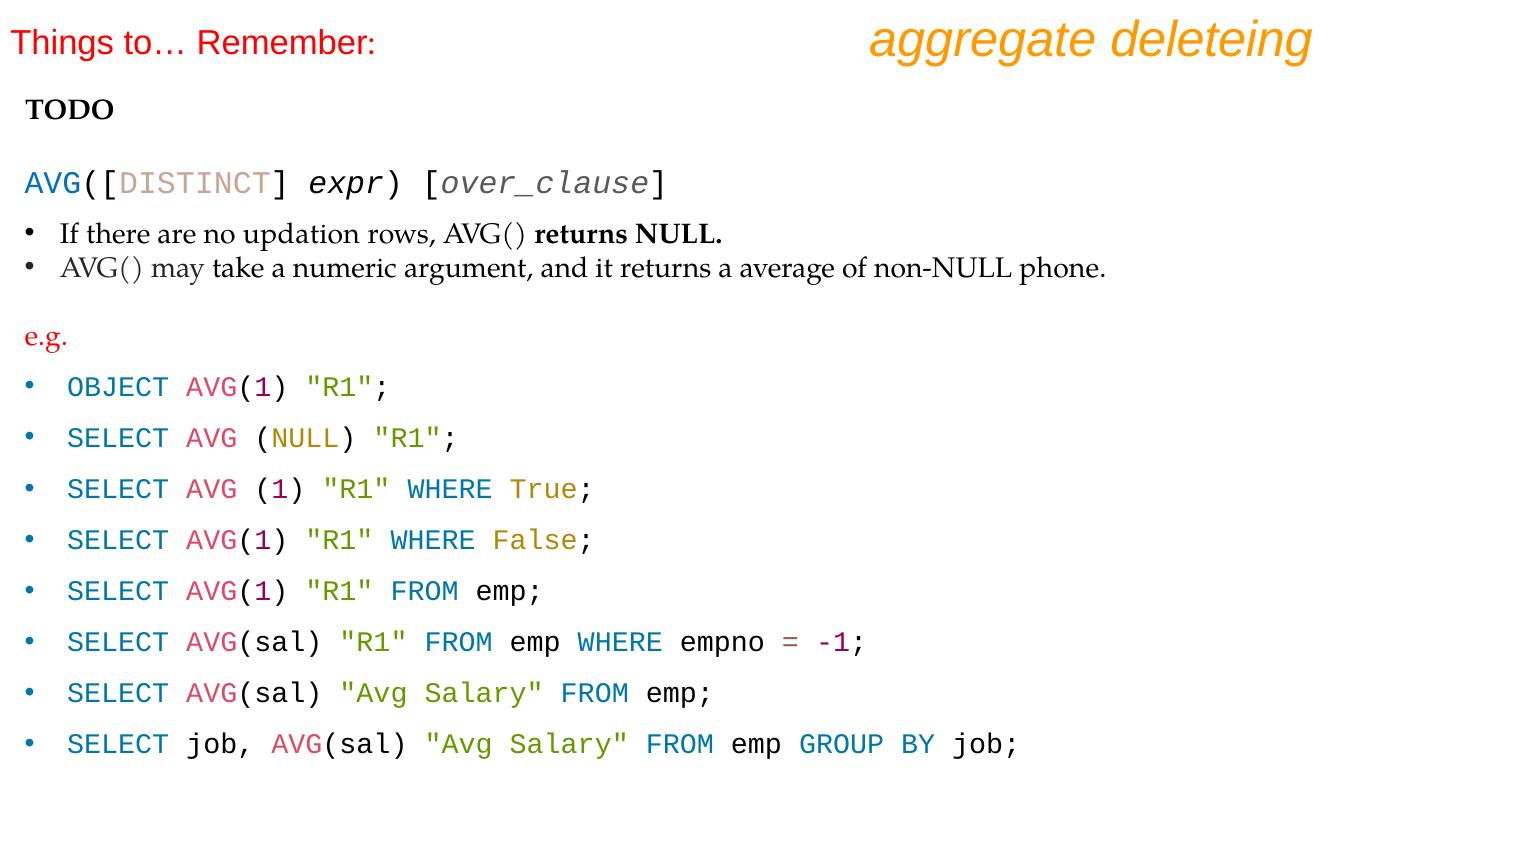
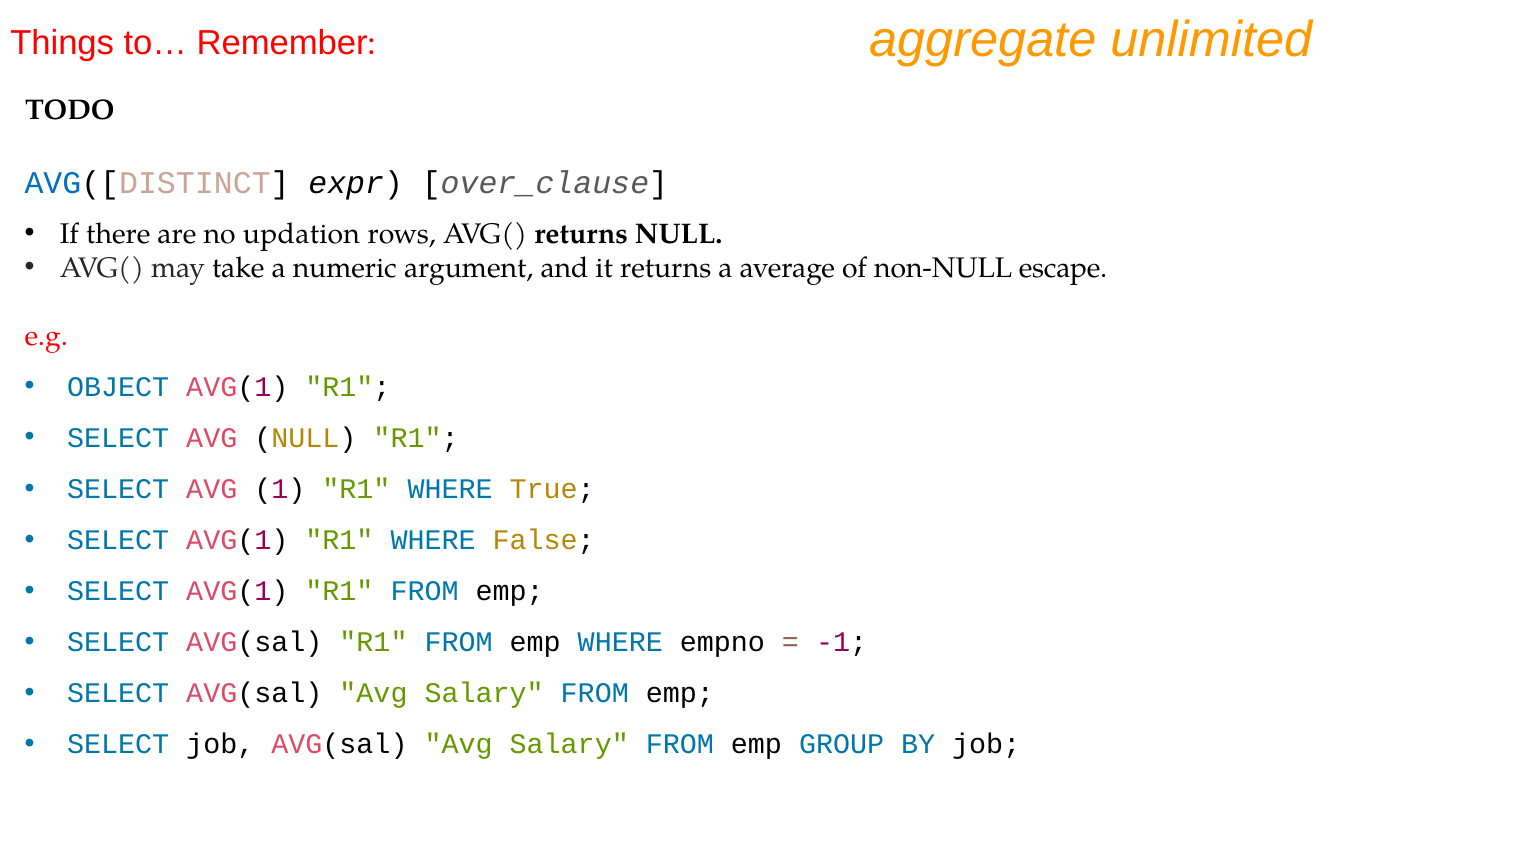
deleteing: deleteing -> unlimited
phone: phone -> escape
